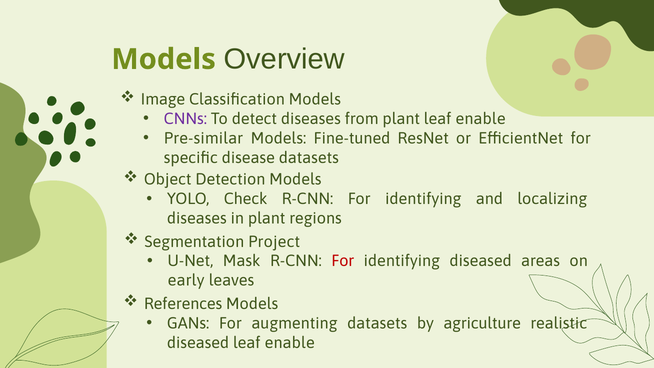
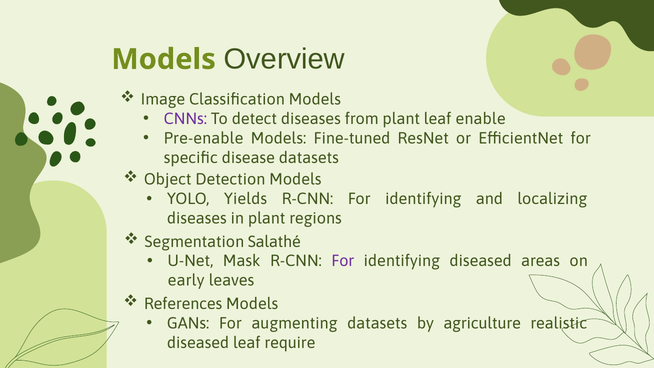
Pre-similar: Pre-similar -> Pre-enable
Check: Check -> Yields
Project: Project -> Salathé
For at (343, 261) colour: red -> purple
diseased leaf enable: enable -> require
